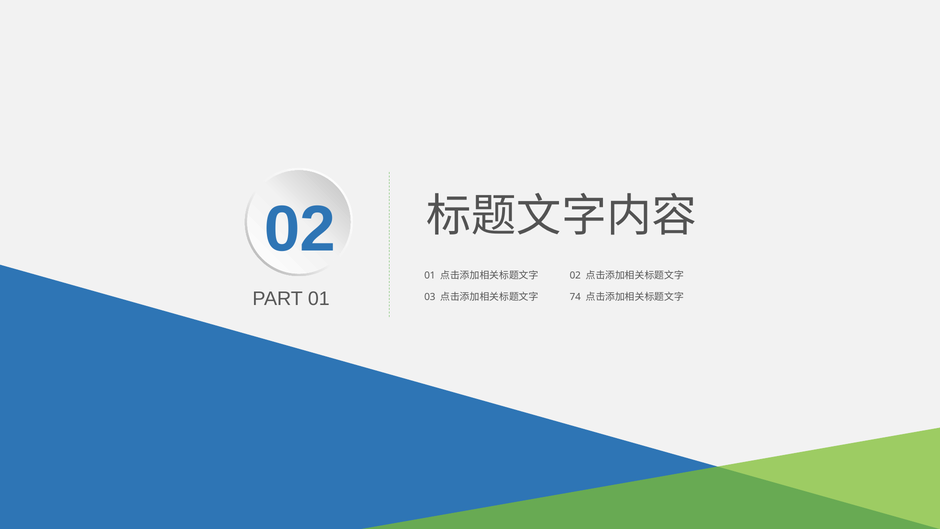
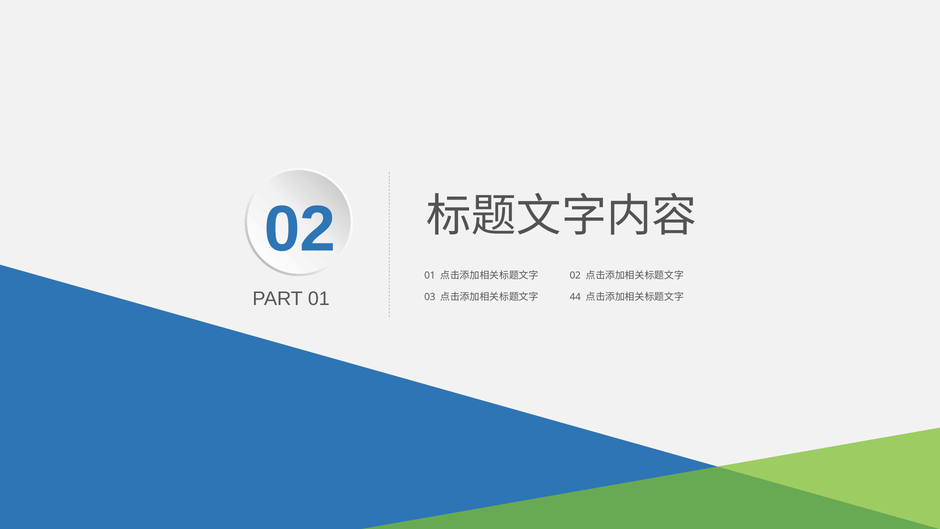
74: 74 -> 44
